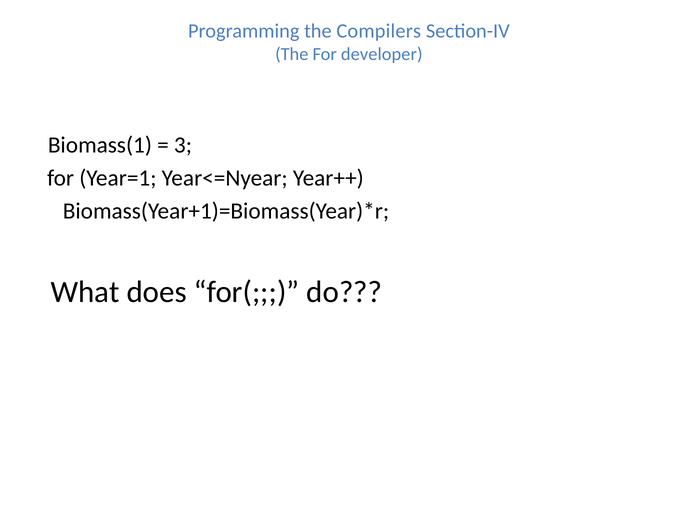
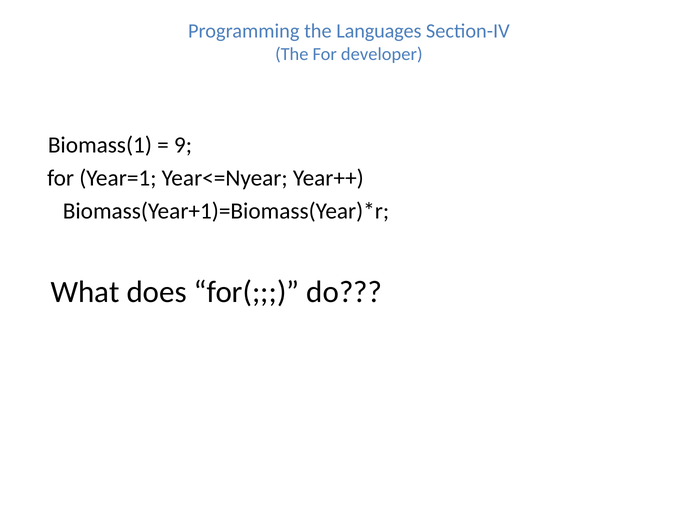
Compilers: Compilers -> Languages
3: 3 -> 9
